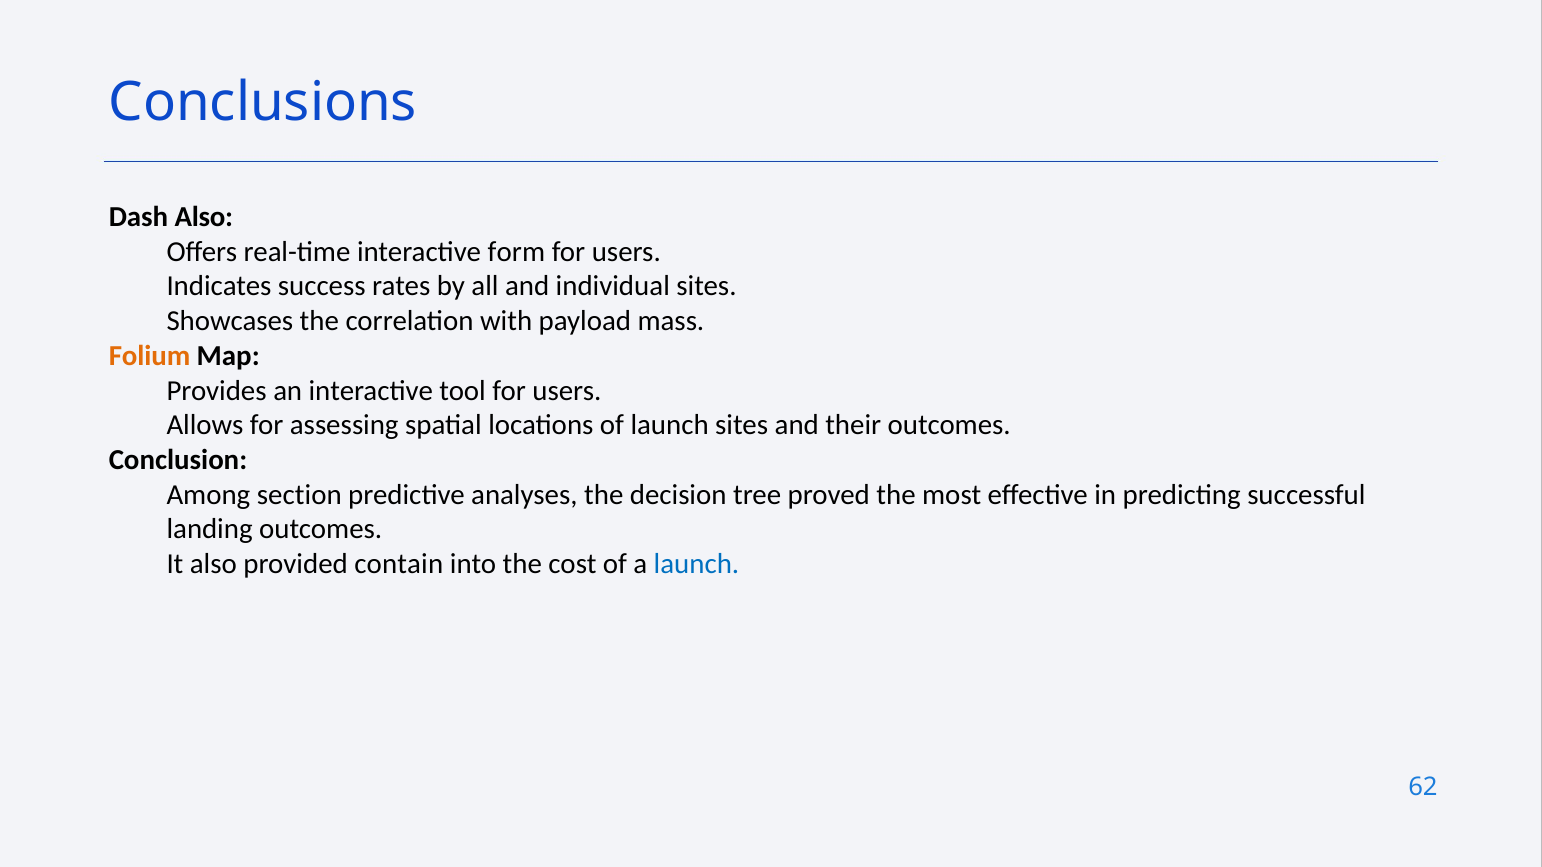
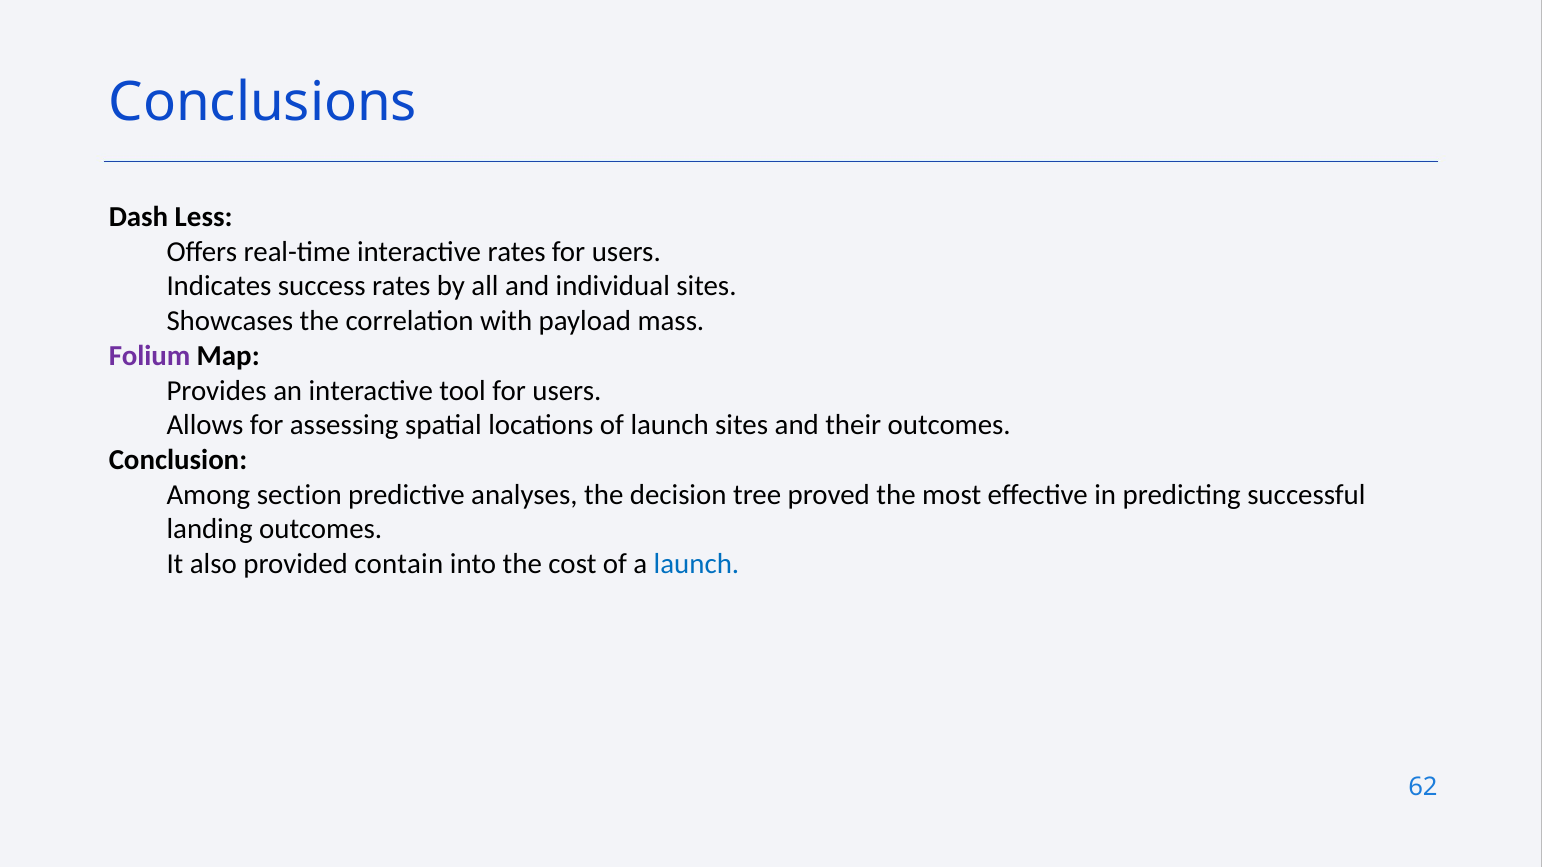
Dash Also: Also -> Less
interactive form: form -> rates
Folium colour: orange -> purple
